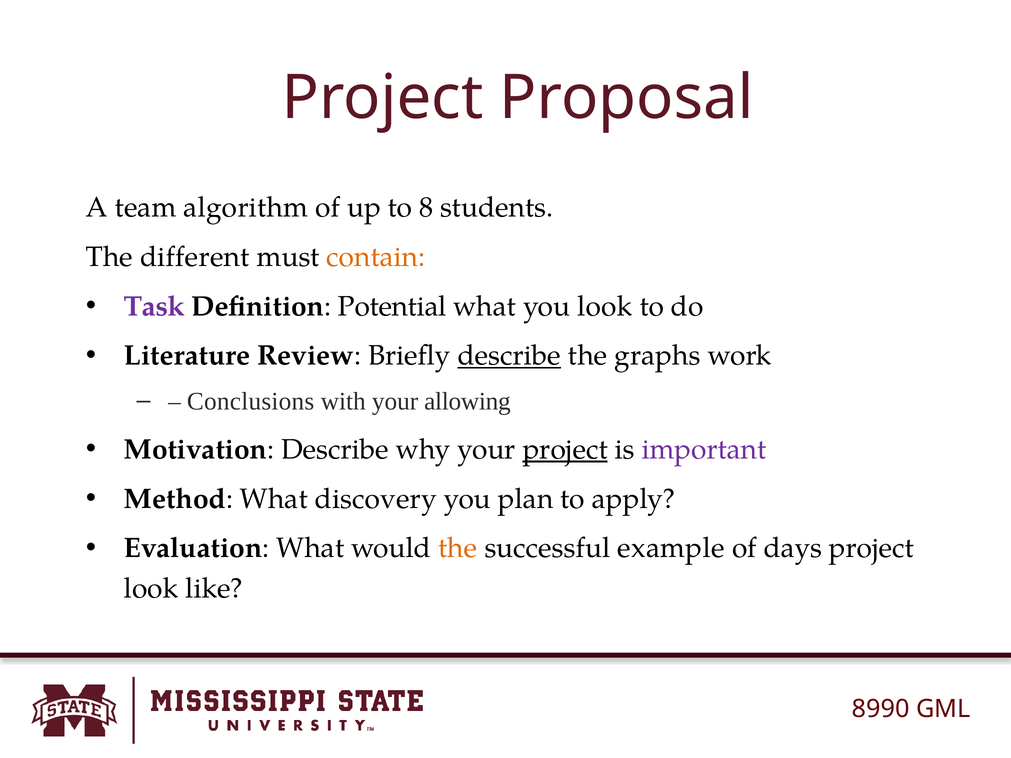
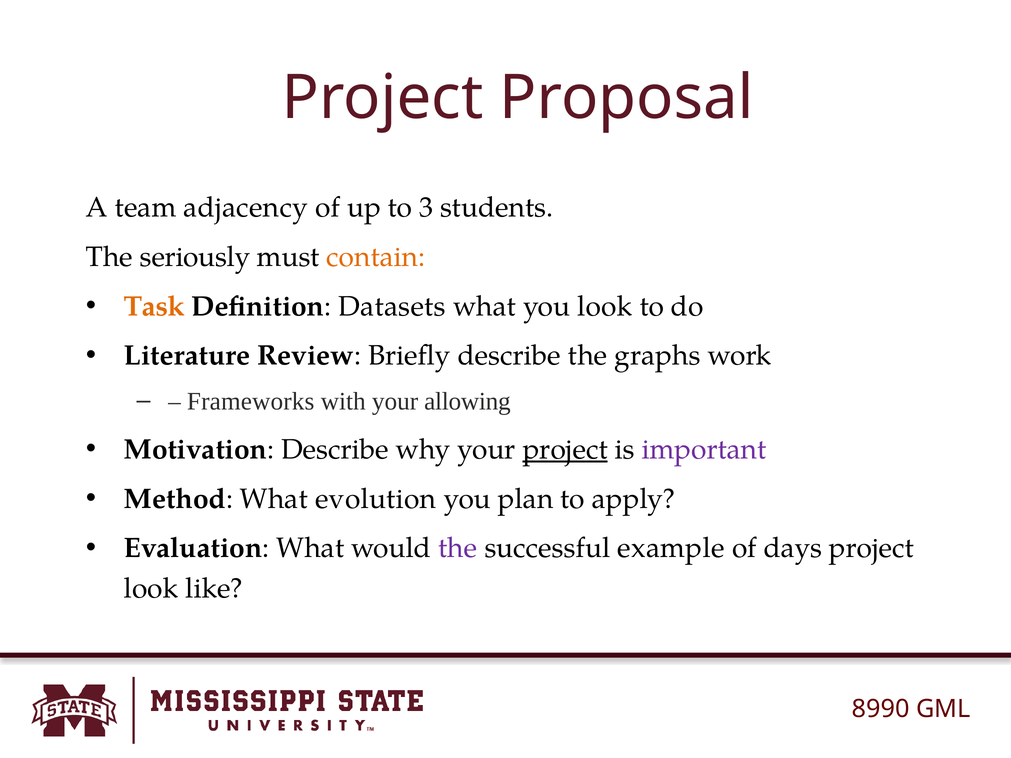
algorithm: algorithm -> adjacency
8: 8 -> 3
different: different -> seriously
Task colour: purple -> orange
Potential: Potential -> Datasets
describe at (509, 356) underline: present -> none
Conclusions: Conclusions -> Frameworks
discovery: discovery -> evolution
the at (458, 548) colour: orange -> purple
